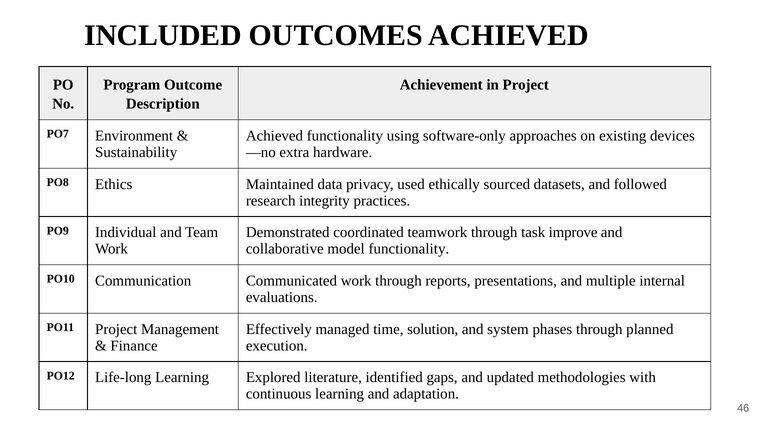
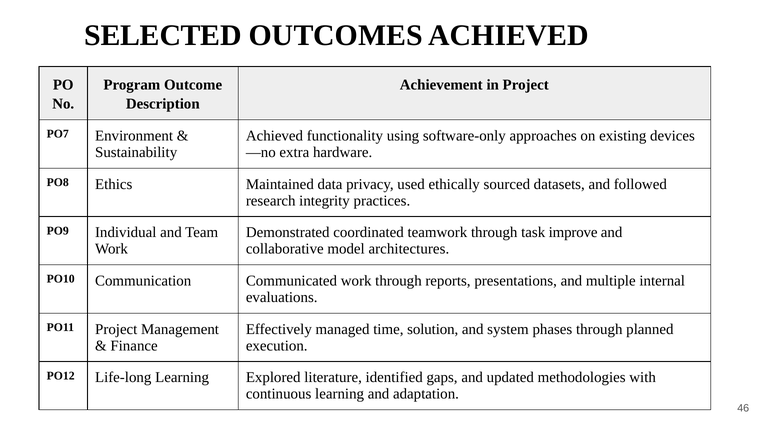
INCLUDED: INCLUDED -> SELECTED
model functionality: functionality -> architectures
